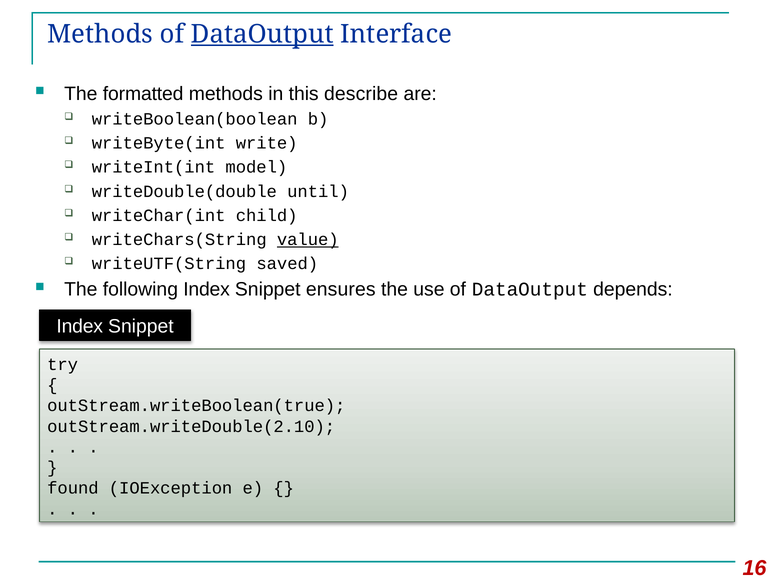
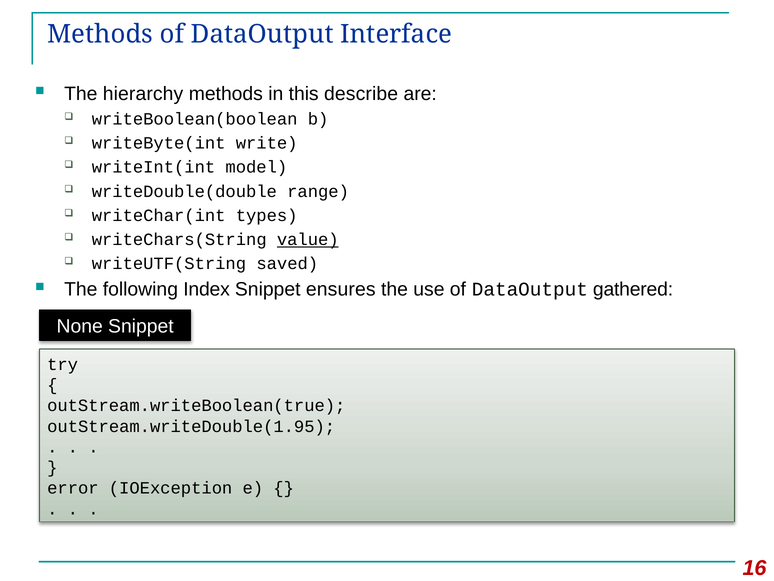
DataOutput at (262, 34) underline: present -> none
formatted: formatted -> hierarchy
until: until -> range
child: child -> types
depends: depends -> gathered
Index at (80, 326): Index -> None
outStream.writeDouble(2.10: outStream.writeDouble(2.10 -> outStream.writeDouble(1.95
found: found -> error
